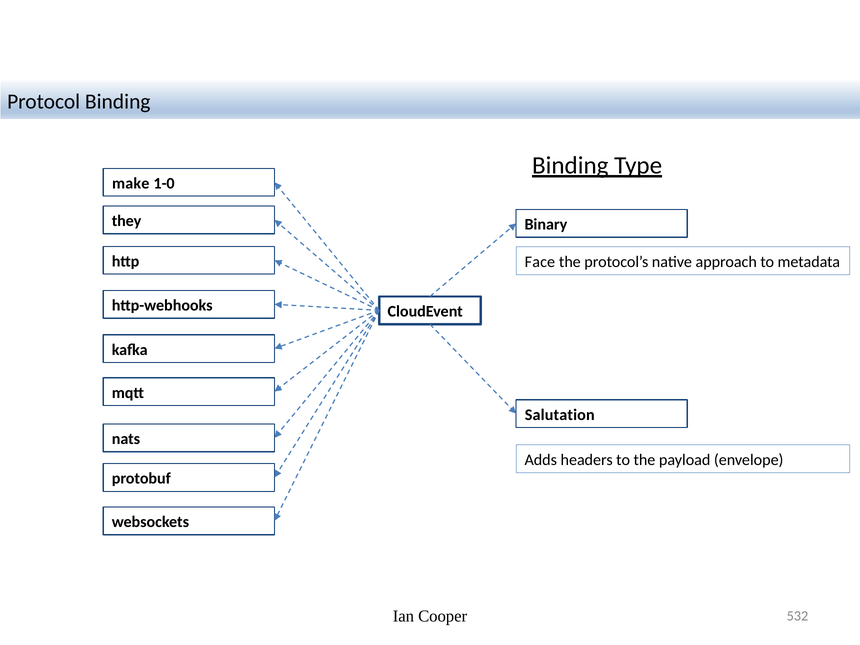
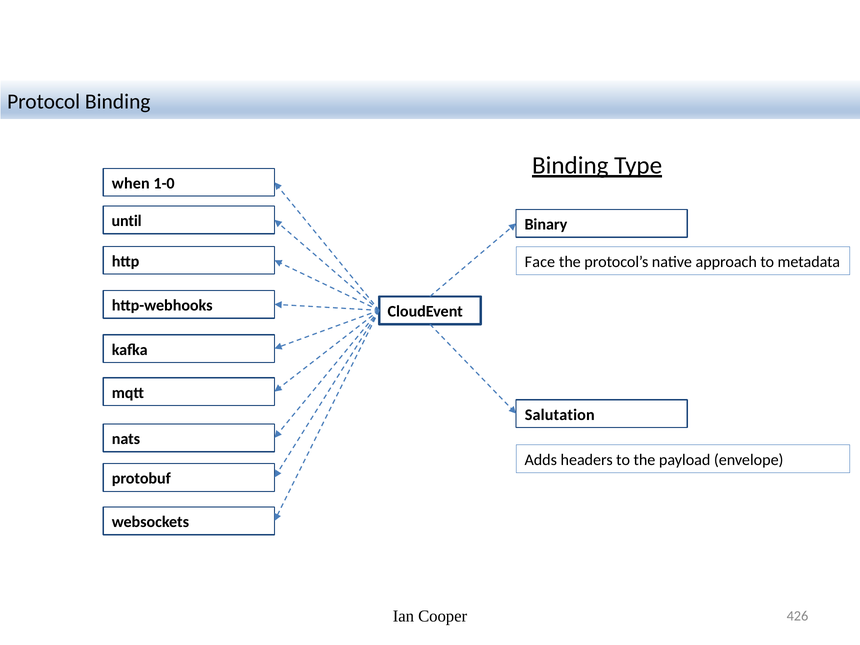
make: make -> when
they: they -> until
532: 532 -> 426
